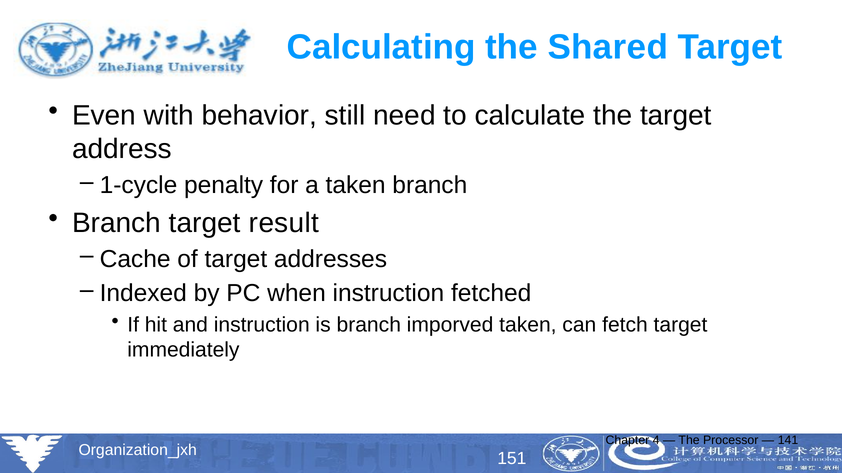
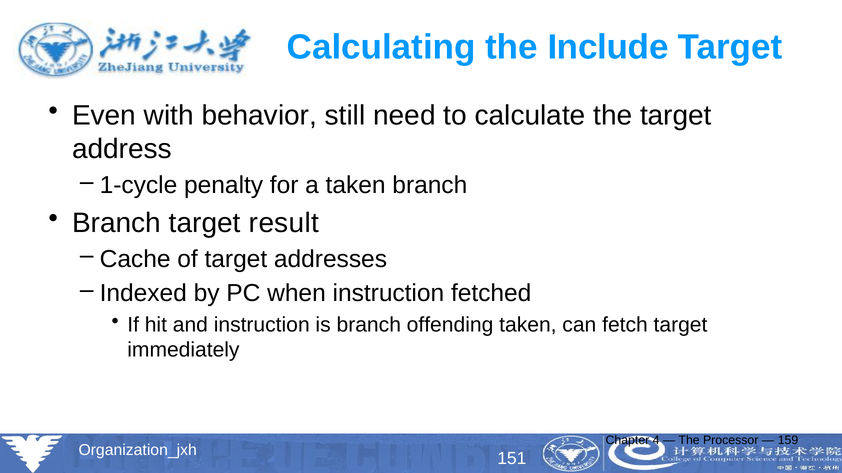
Shared: Shared -> Include
imporved: imporved -> offending
141: 141 -> 159
